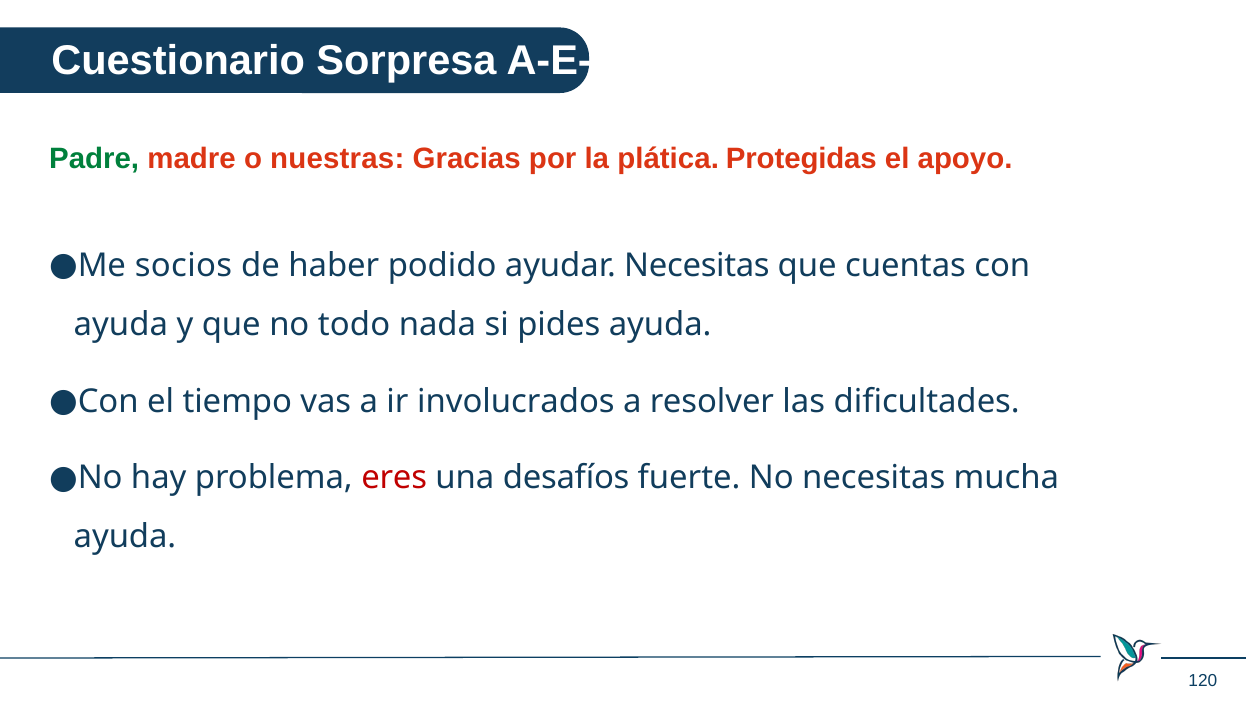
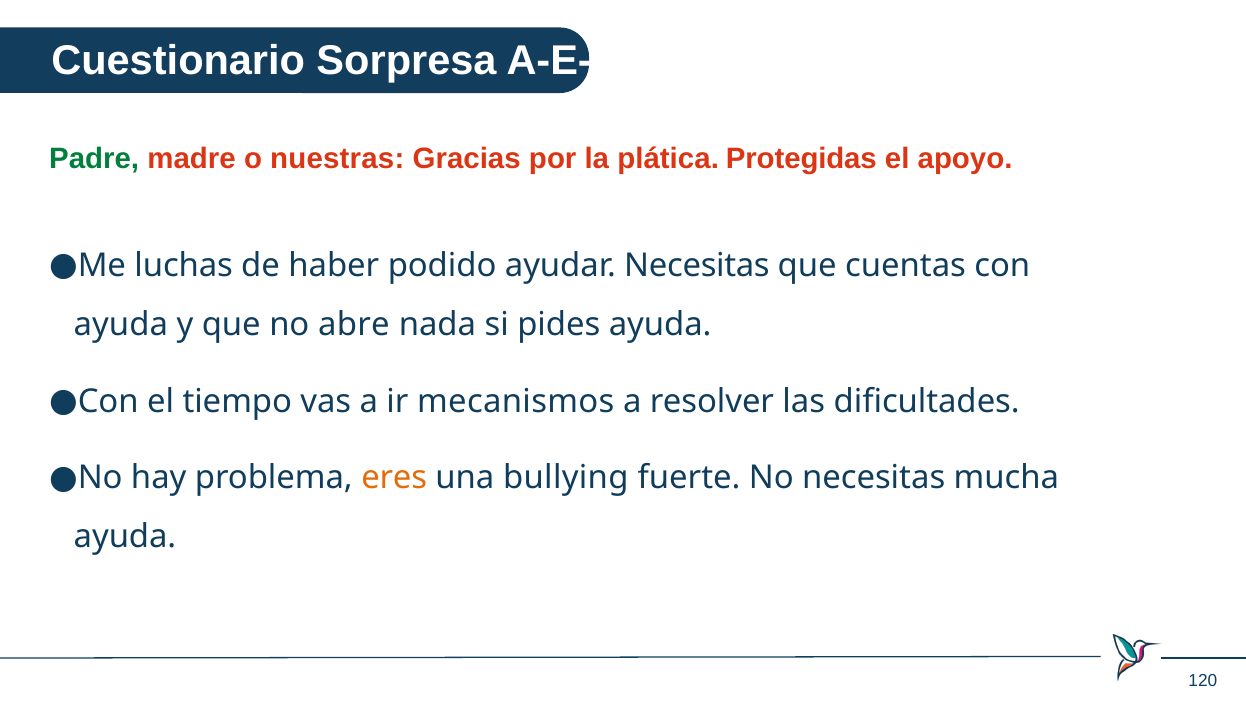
socios: socios -> luchas
todo: todo -> abre
involucrados: involucrados -> mecanismos
eres colour: red -> orange
desafíos: desafíos -> bullying
